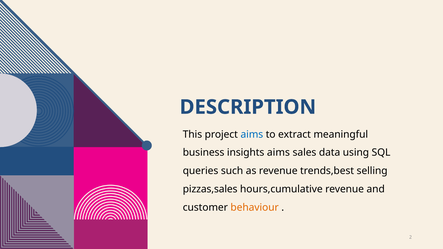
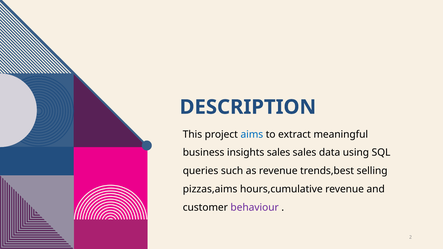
insights aims: aims -> sales
pizzas,sales: pizzas,sales -> pizzas,aims
behaviour colour: orange -> purple
